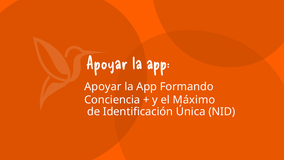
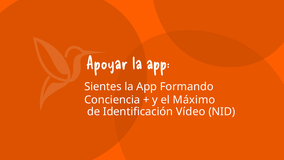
Apoyar at (103, 86): Apoyar -> Sientes
Única: Única -> Vídeo
